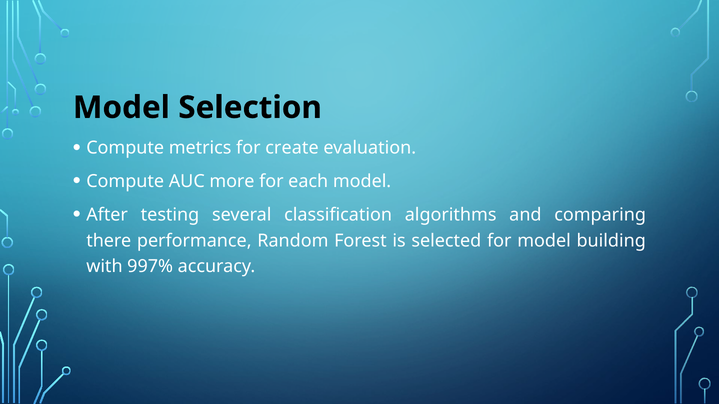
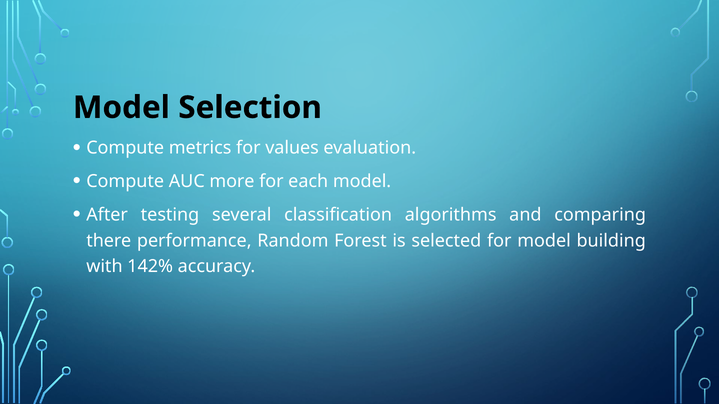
create: create -> values
997%: 997% -> 142%
